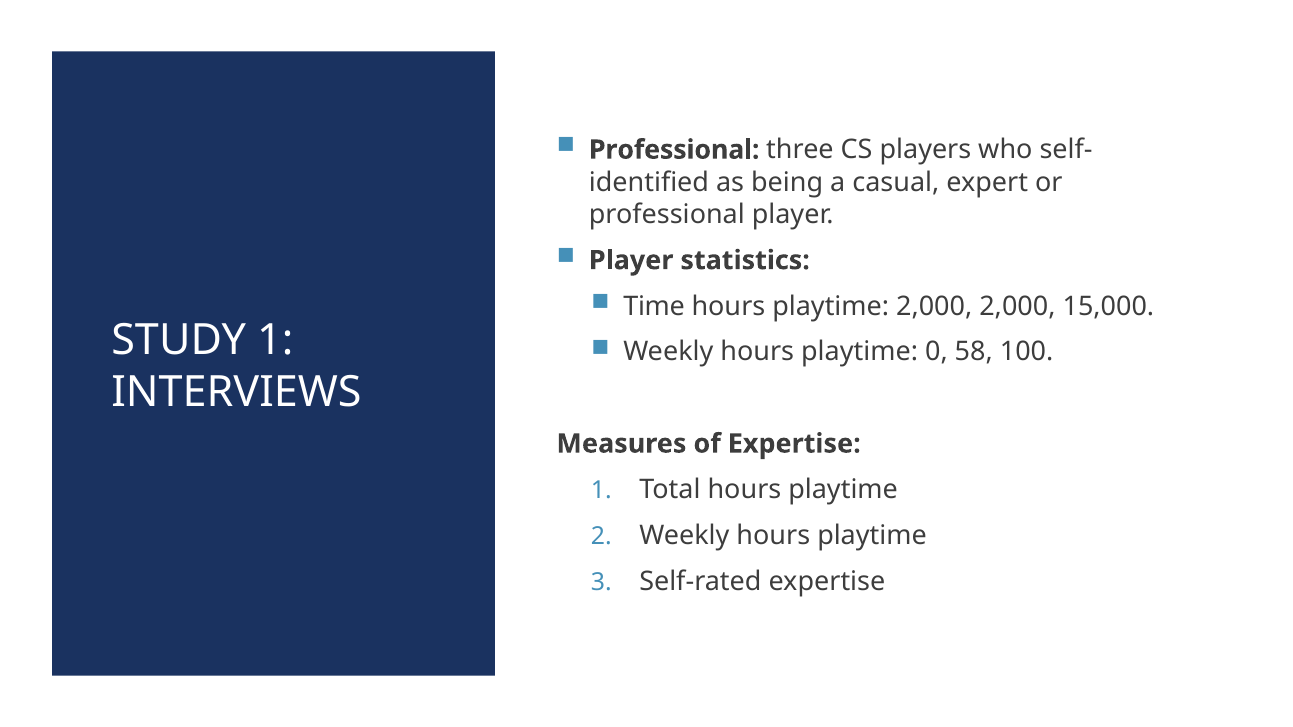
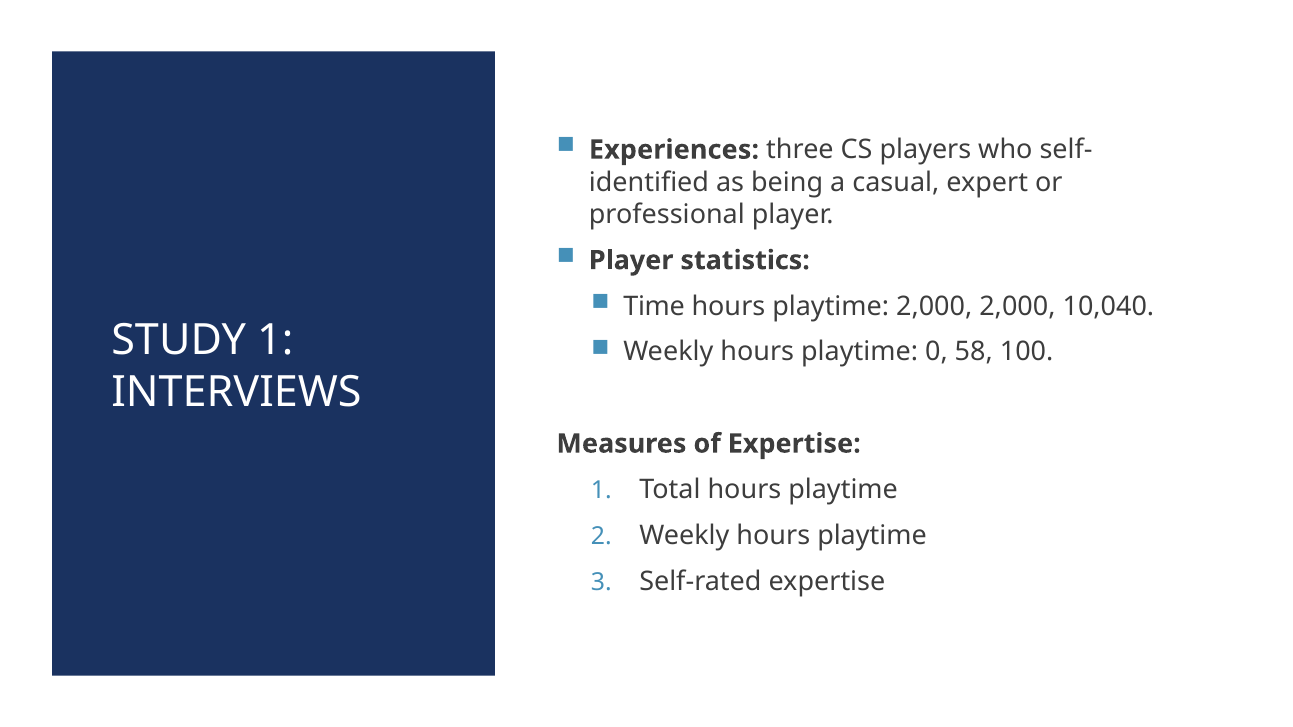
Professional at (674, 150): Professional -> Experiences
15,000: 15,000 -> 10,040
